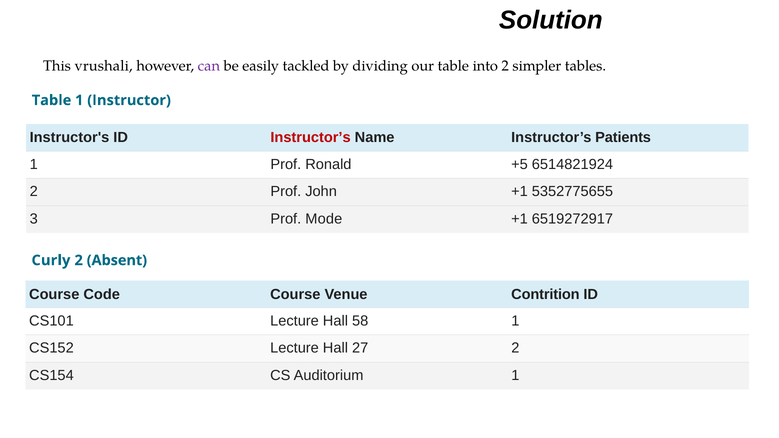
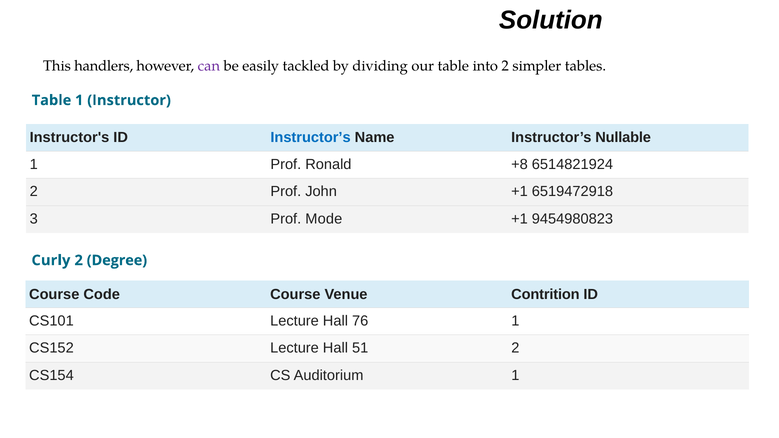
vrushali: vrushali -> handlers
Instructor’s at (311, 138) colour: red -> blue
Patients: Patients -> Nullable
+5: +5 -> +8
5352775655: 5352775655 -> 6519472918
6519272917: 6519272917 -> 9454980823
Absent: Absent -> Degree
58: 58 -> 76
27: 27 -> 51
